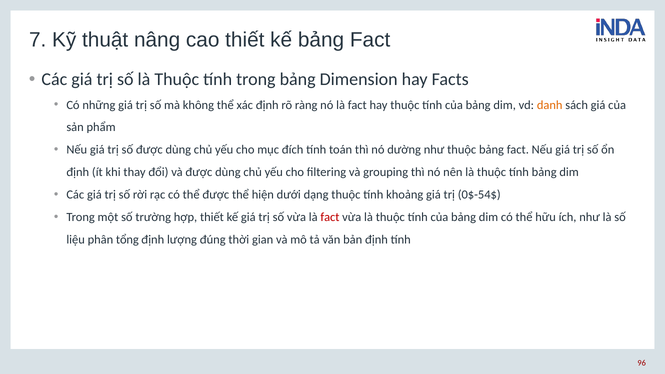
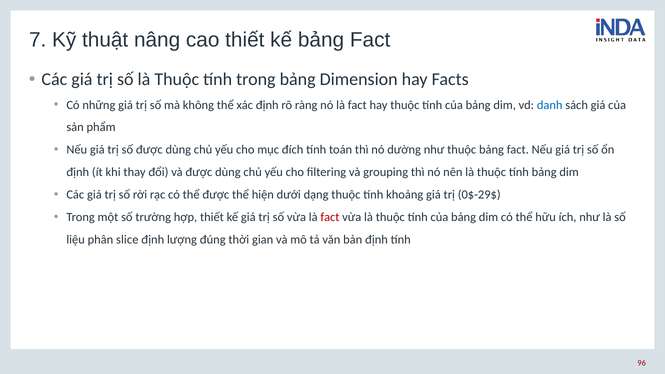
danh colour: orange -> blue
0$-54$: 0$-54$ -> 0$-29$
tổng: tổng -> slice
